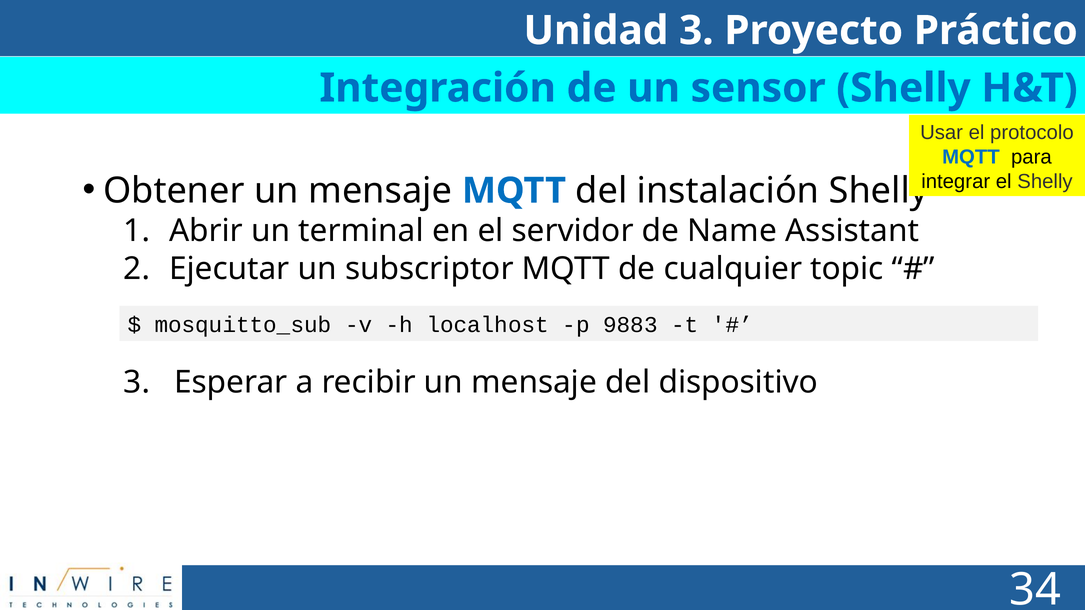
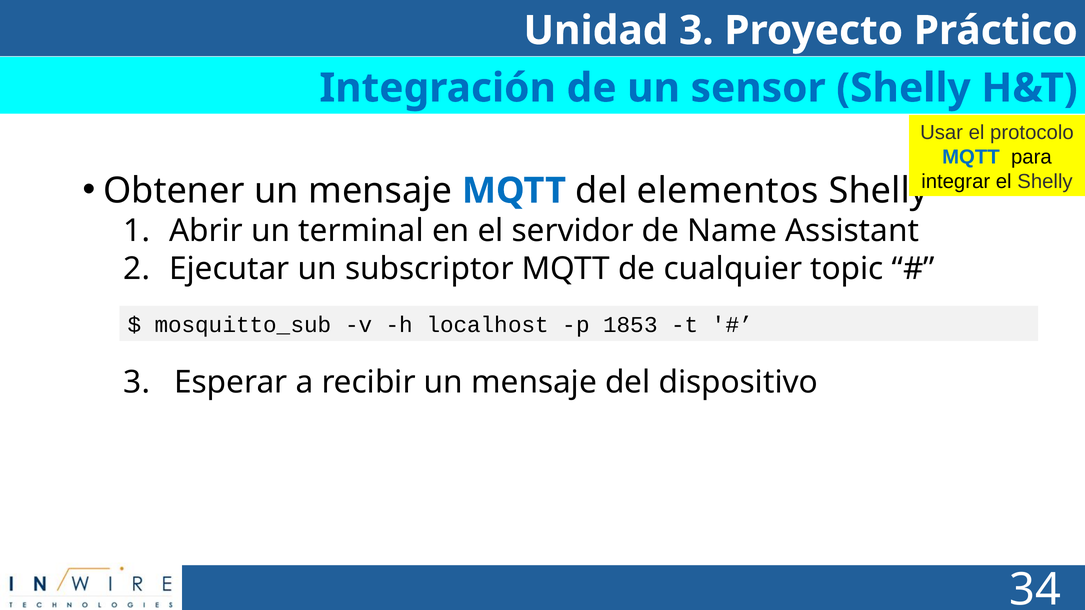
instalación: instalación -> elementos
9883: 9883 -> 1853
